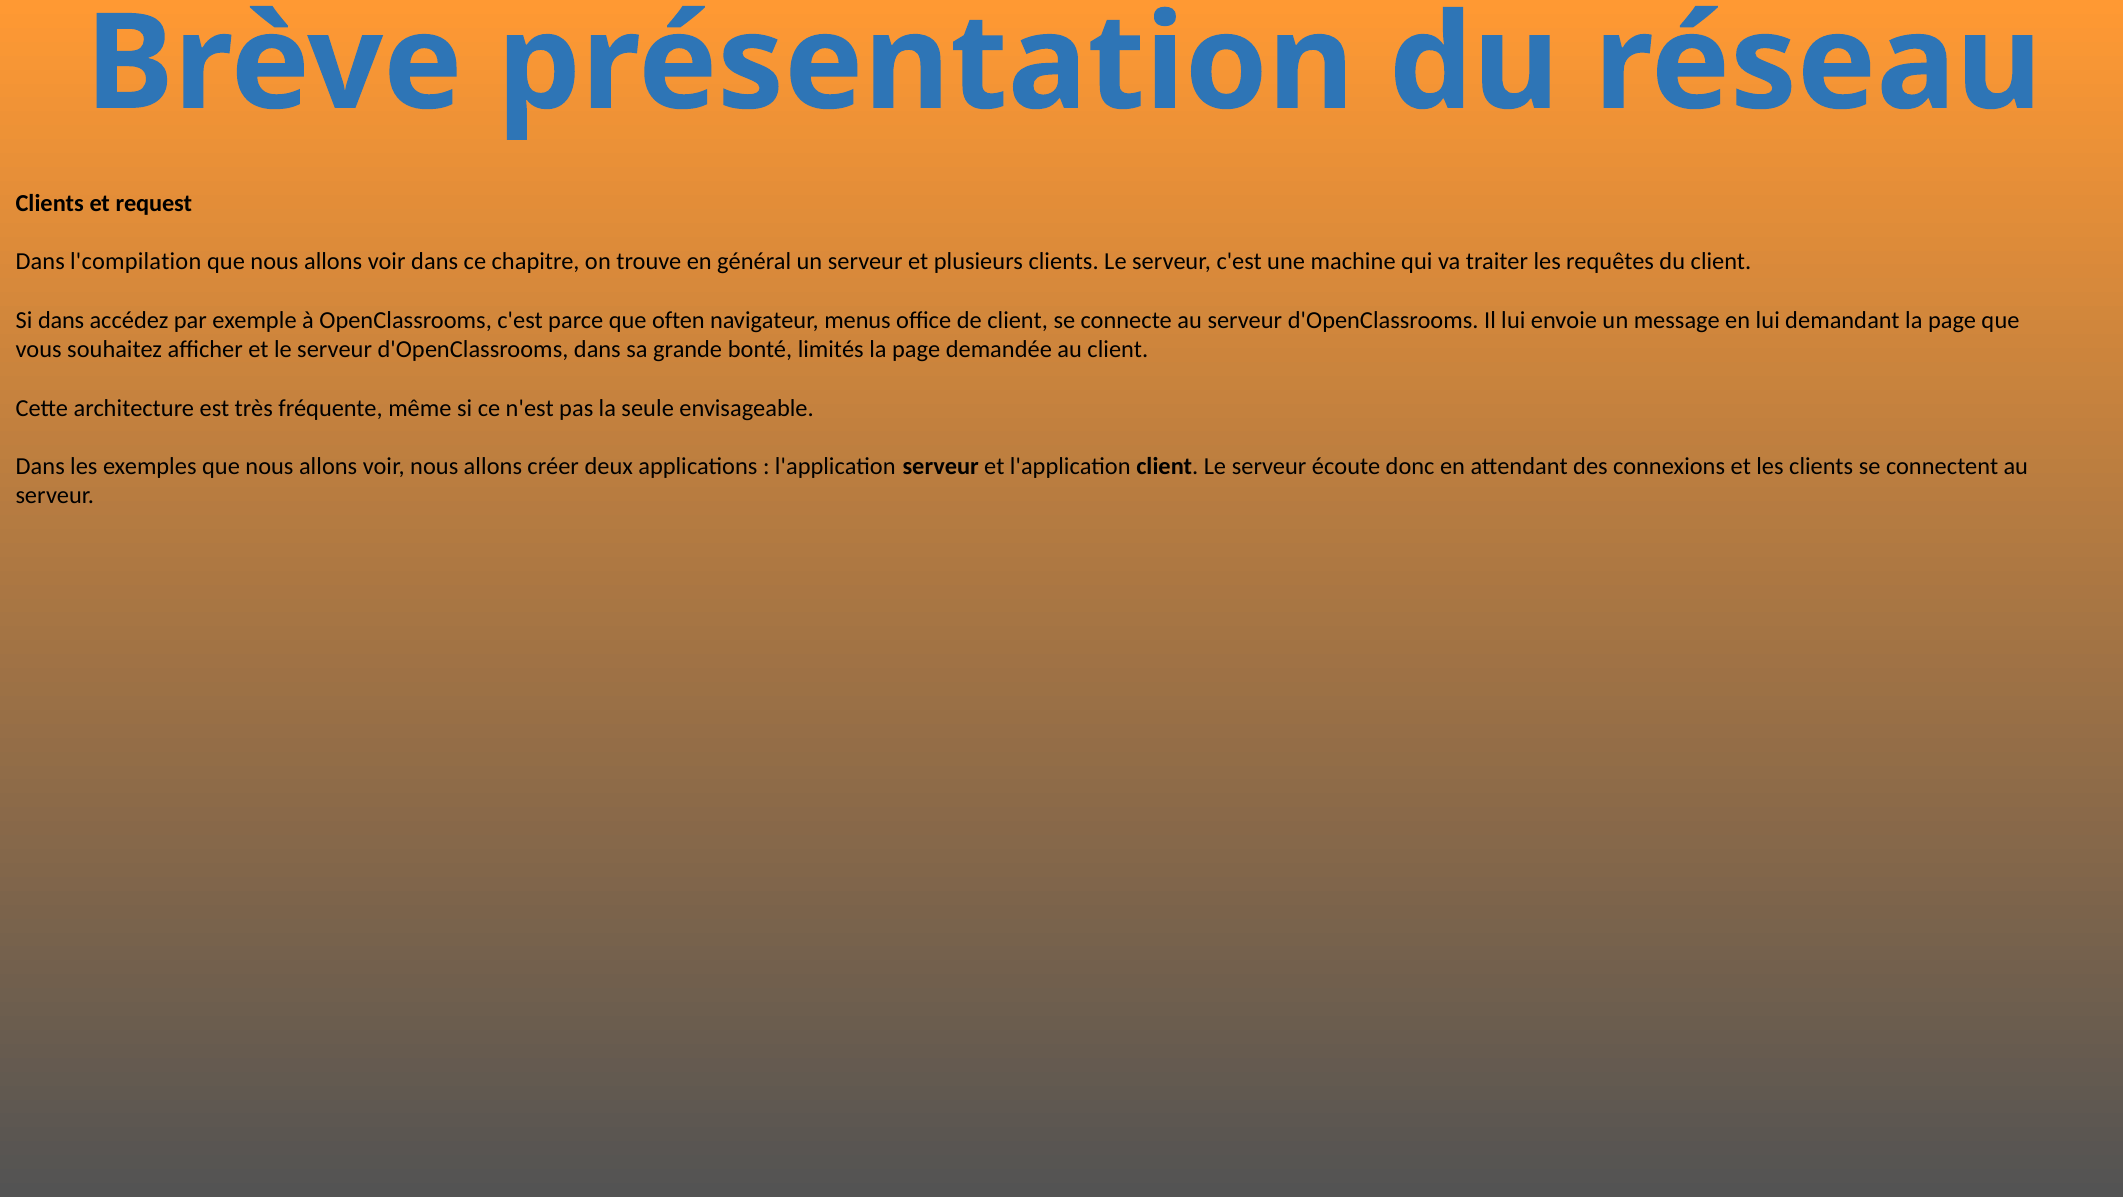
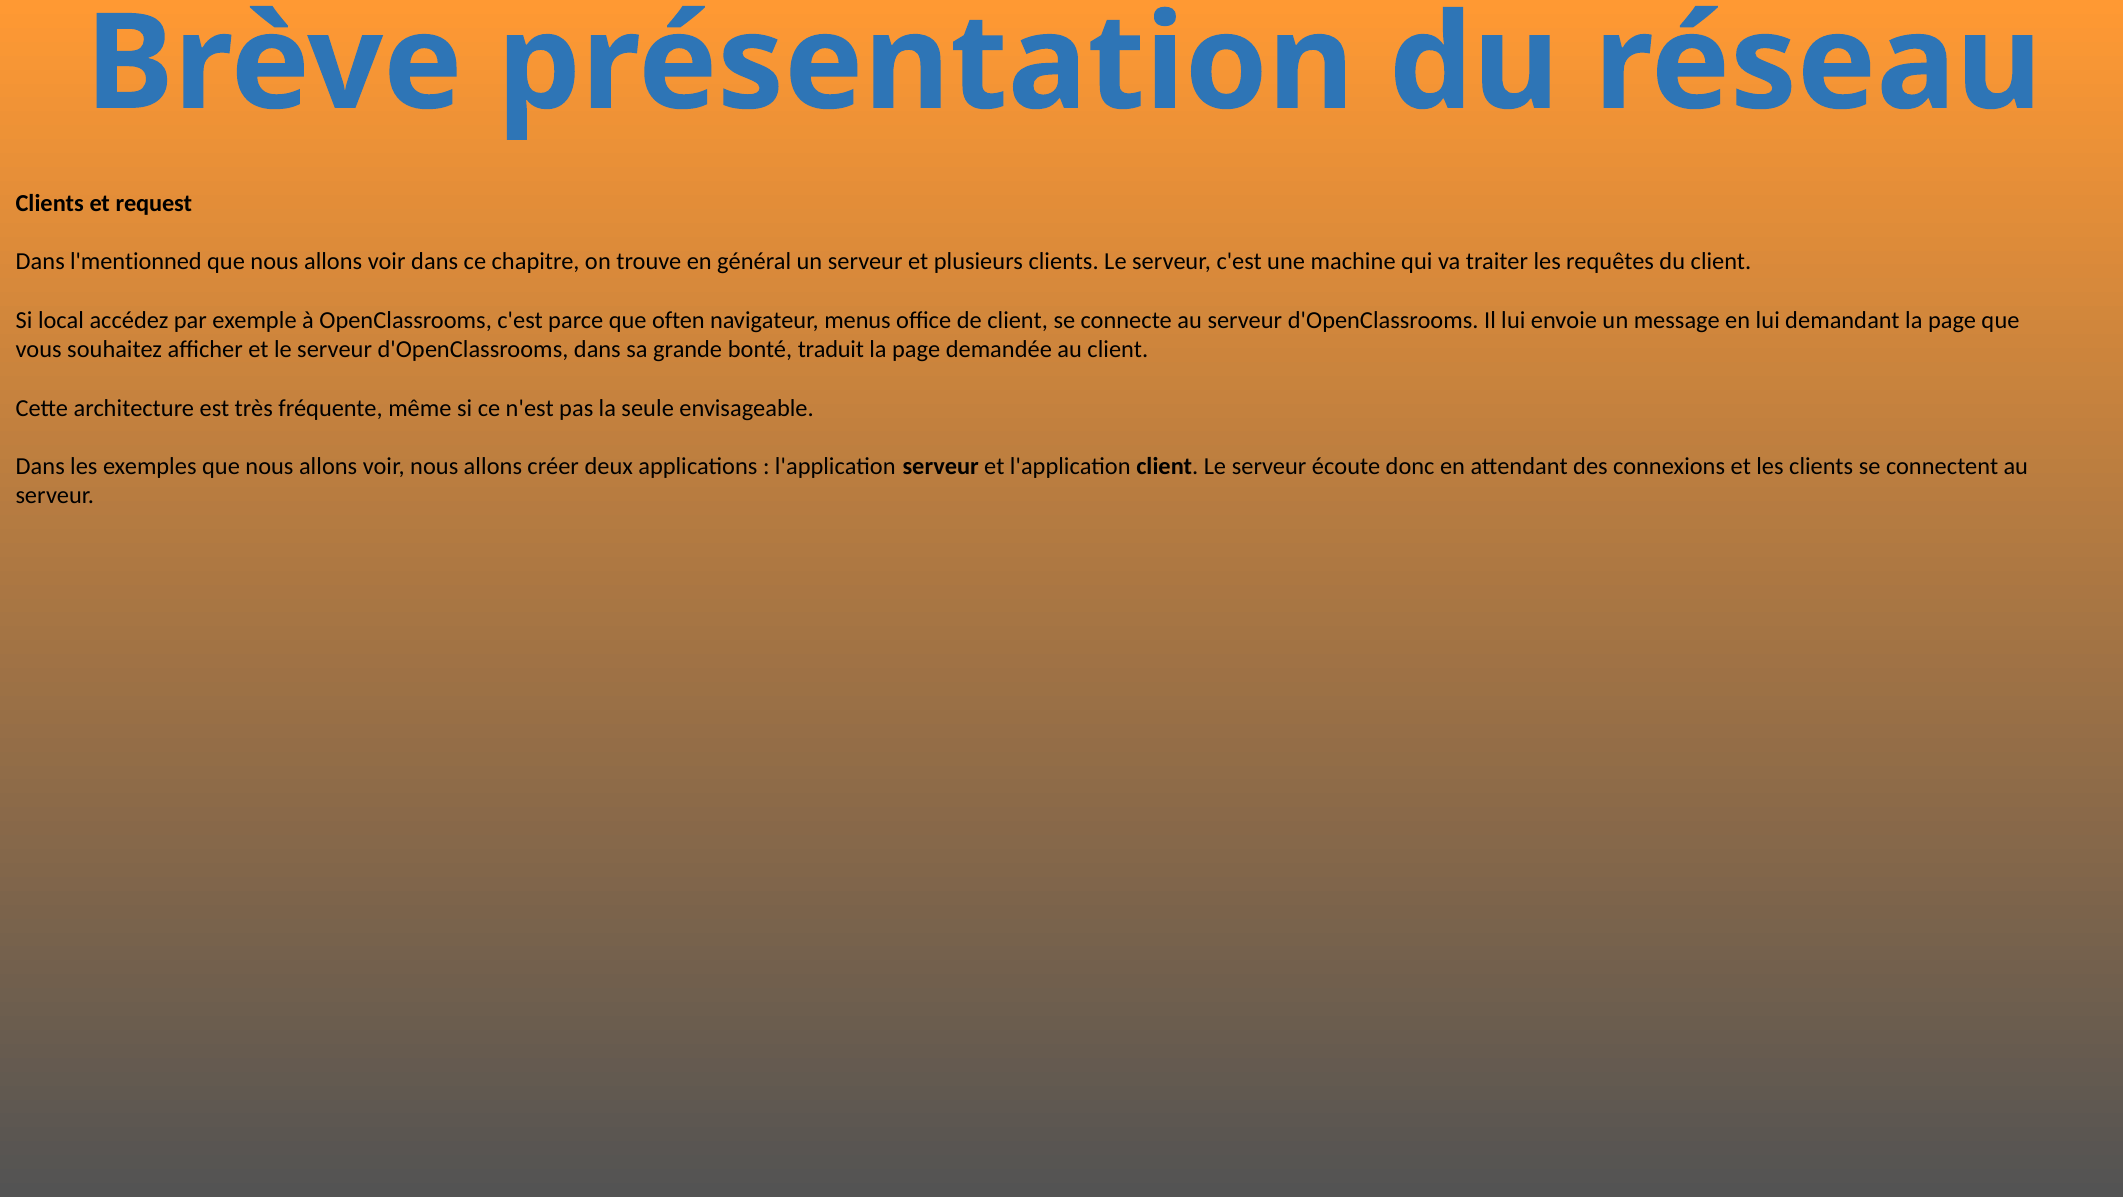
l'compilation: l'compilation -> l'mentionned
Si dans: dans -> local
limités: limités -> traduit
